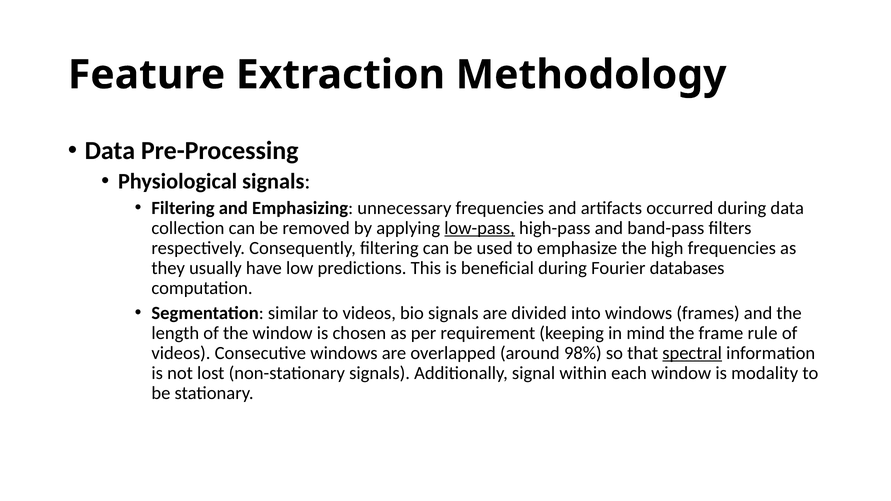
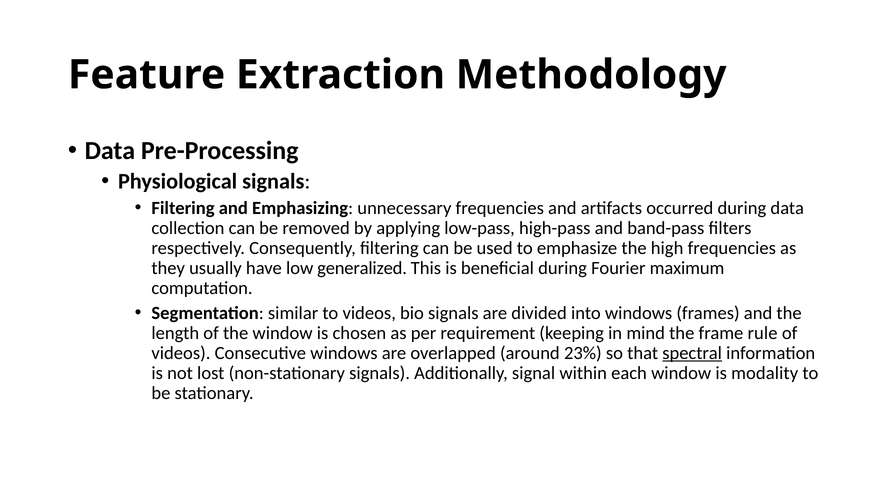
low-pass underline: present -> none
predictions: predictions -> generalized
databases: databases -> maximum
98%: 98% -> 23%
